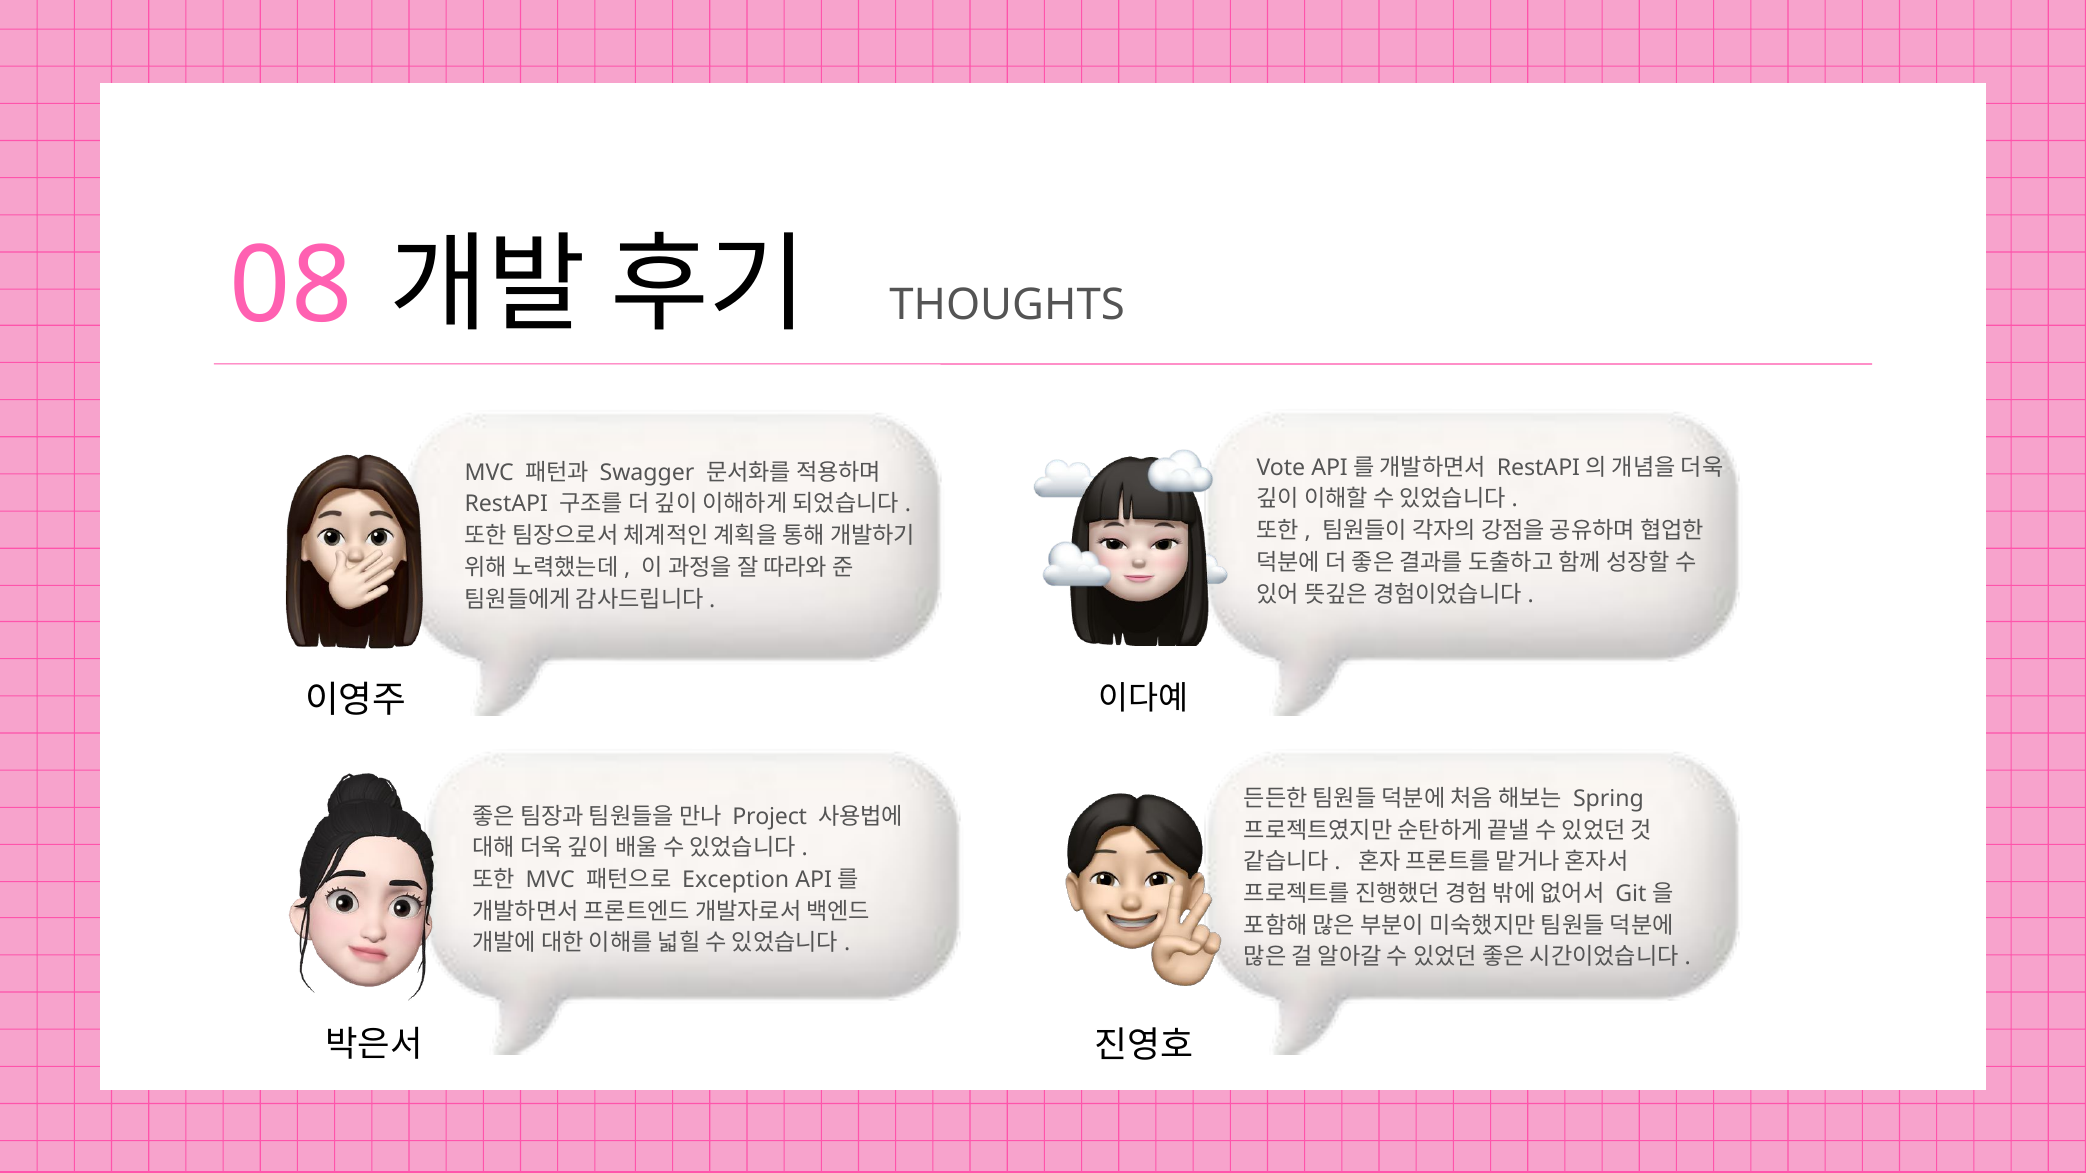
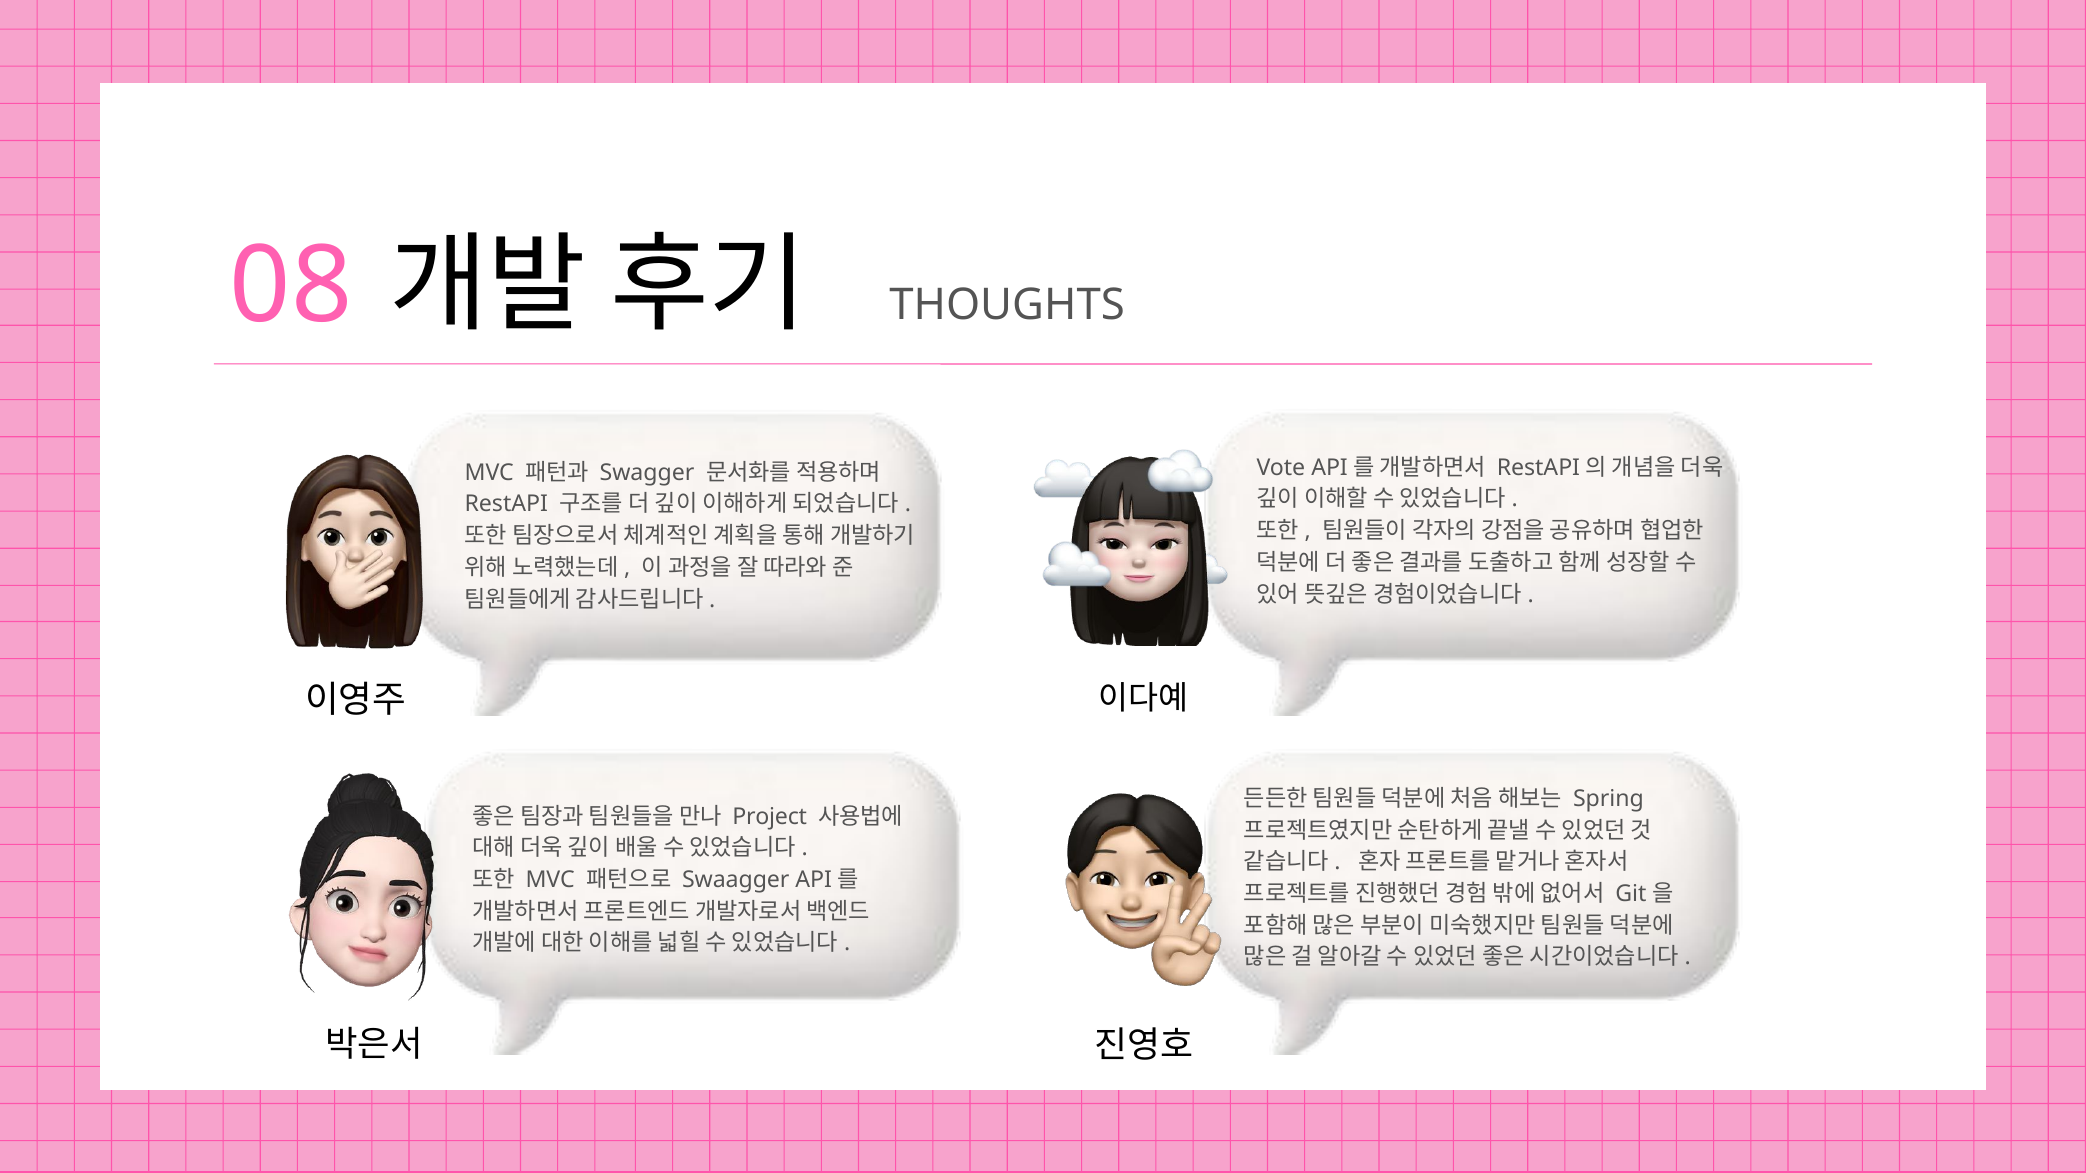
Exception: Exception -> Swaagger
